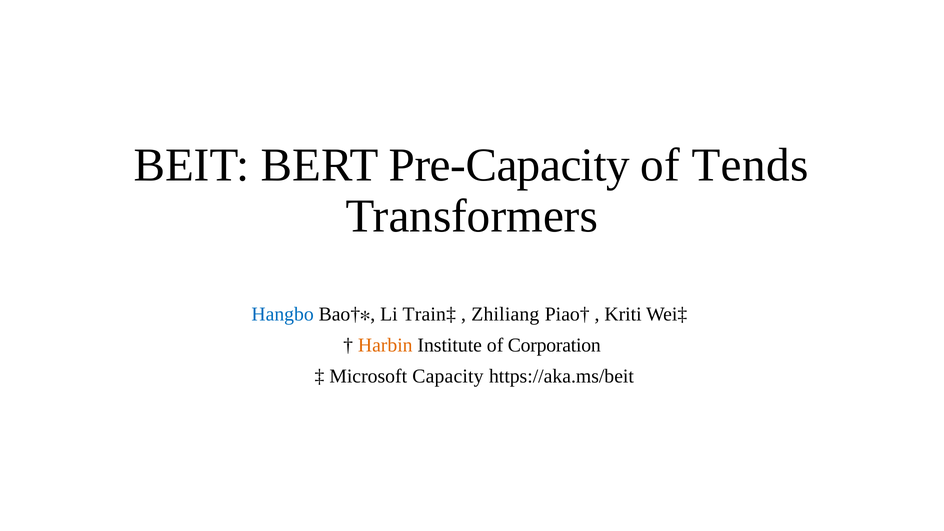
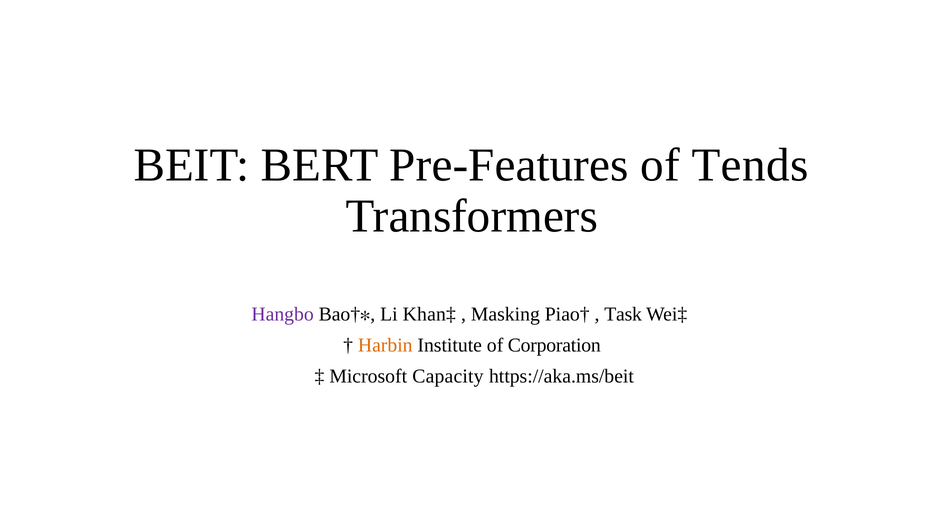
Pre-Capacity: Pre-Capacity -> Pre-Features
Hangbo colour: blue -> purple
Train‡: Train‡ -> Khan‡
Zhiliang: Zhiliang -> Masking
Kriti: Kriti -> Task
